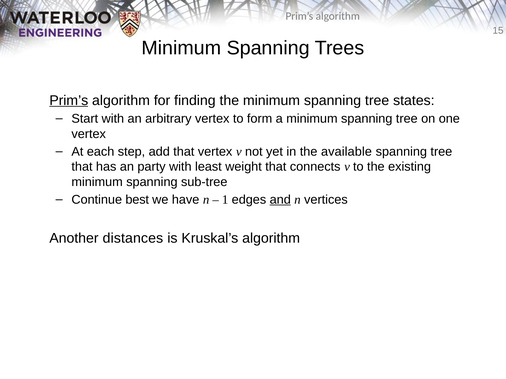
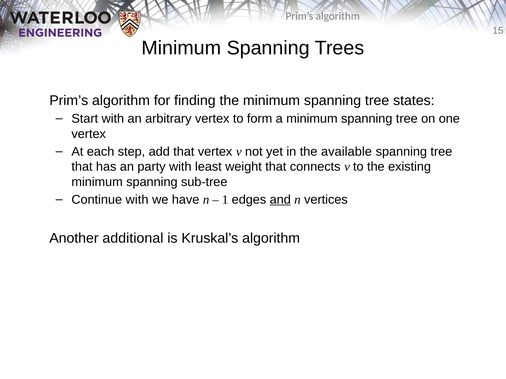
Prim’s at (69, 101) underline: present -> none
Continue best: best -> with
distances: distances -> additional
